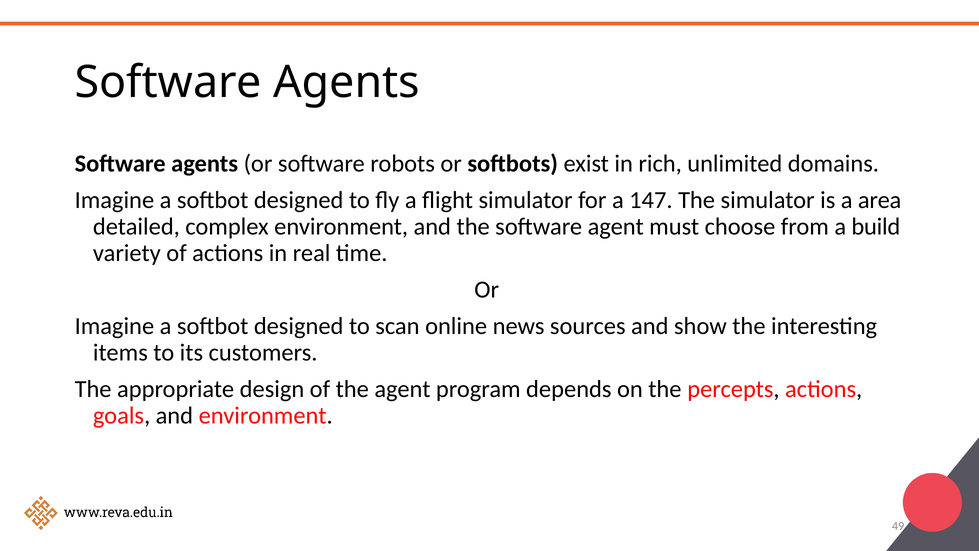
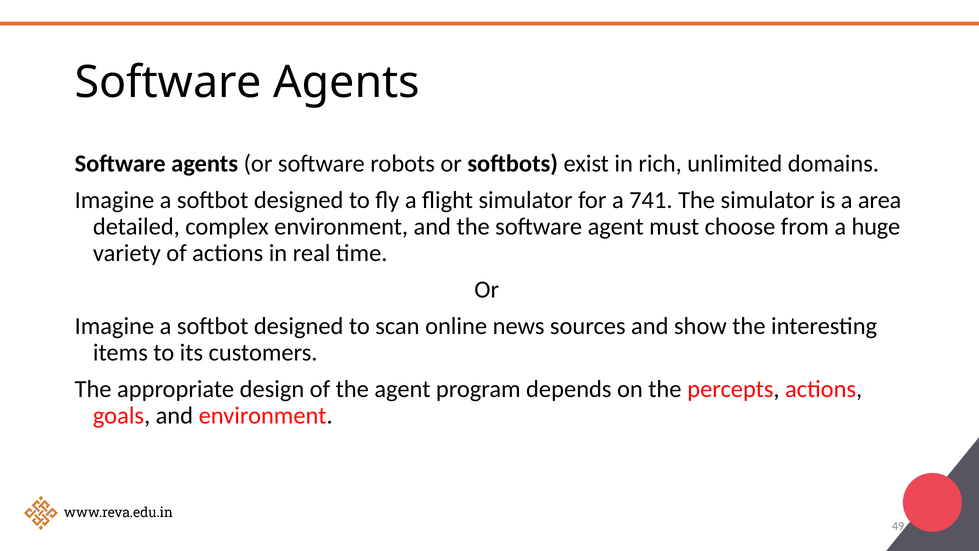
147: 147 -> 741
build: build -> huge
